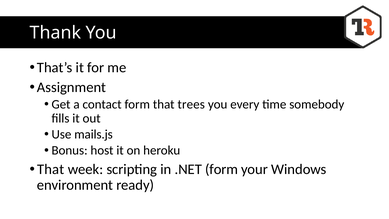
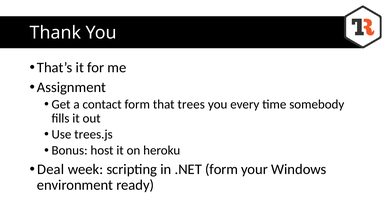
mails.js: mails.js -> trees.js
That at (51, 169): That -> Deal
